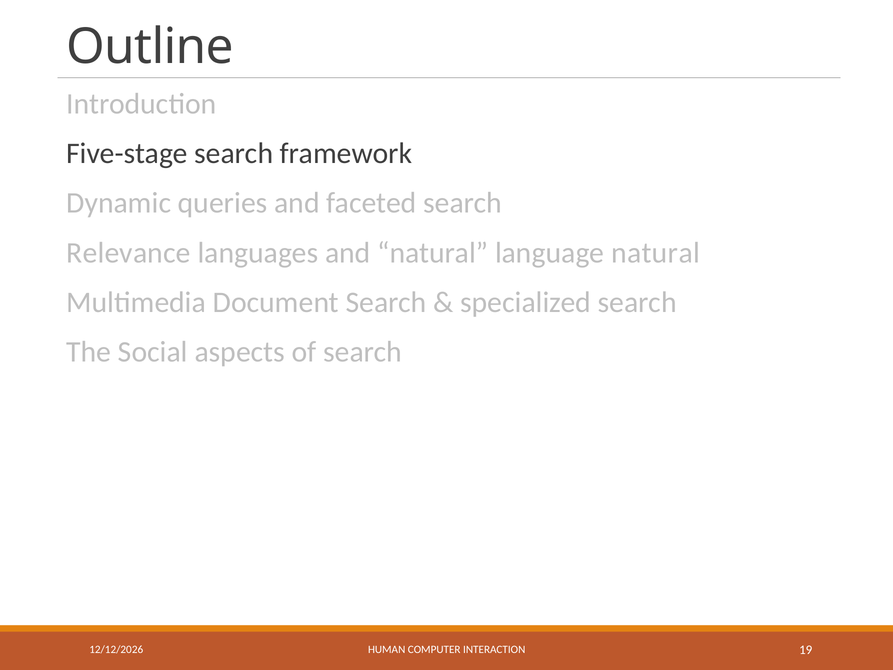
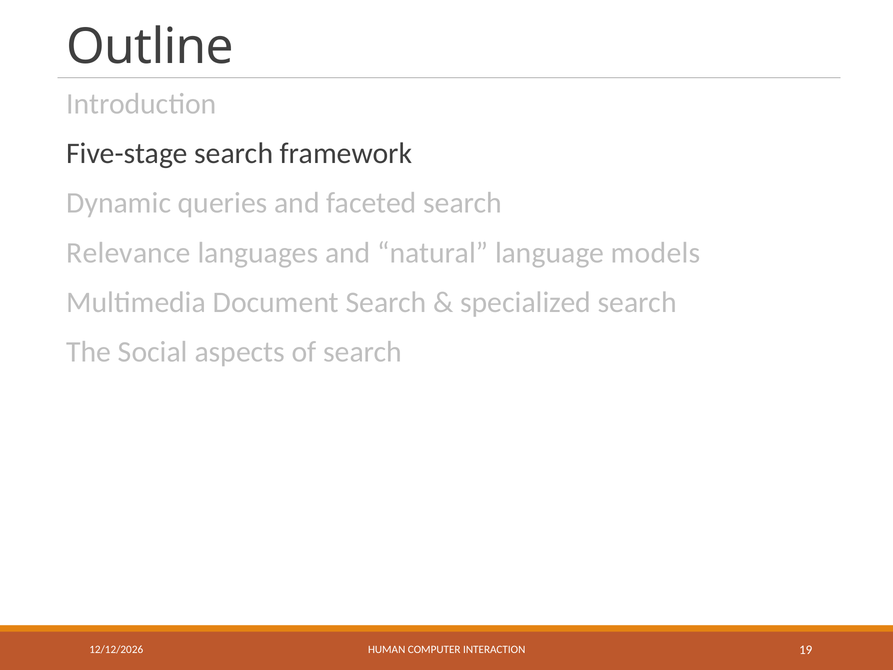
language natural: natural -> models
